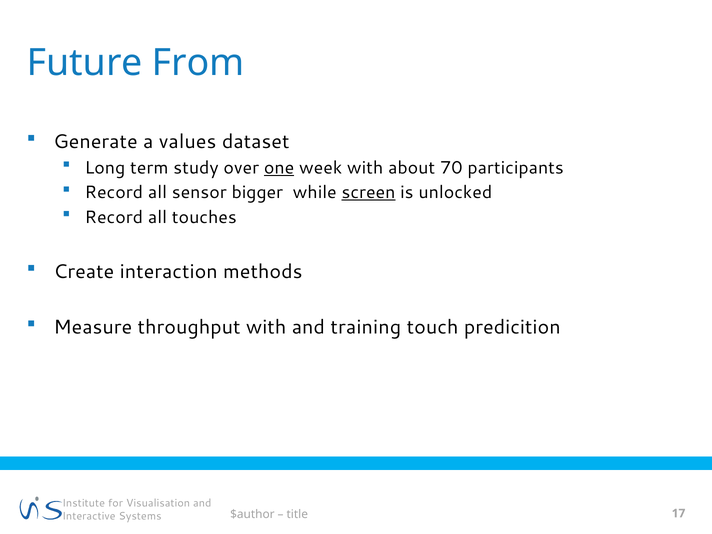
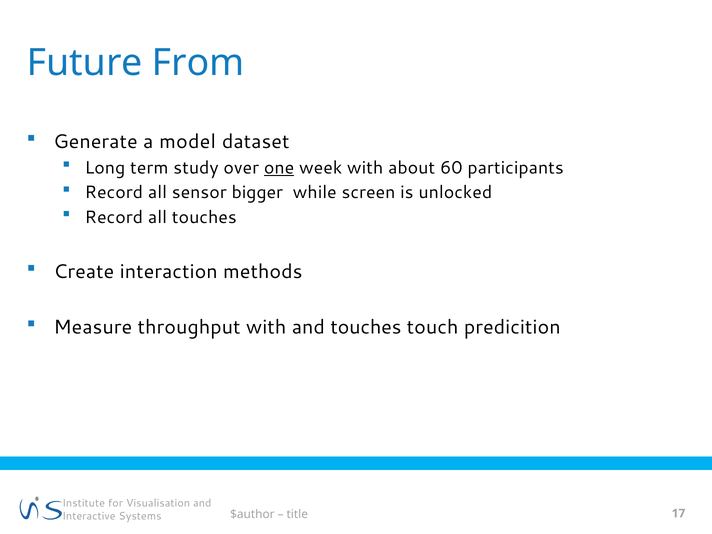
values: values -> model
70: 70 -> 60
screen underline: present -> none
and training: training -> touches
